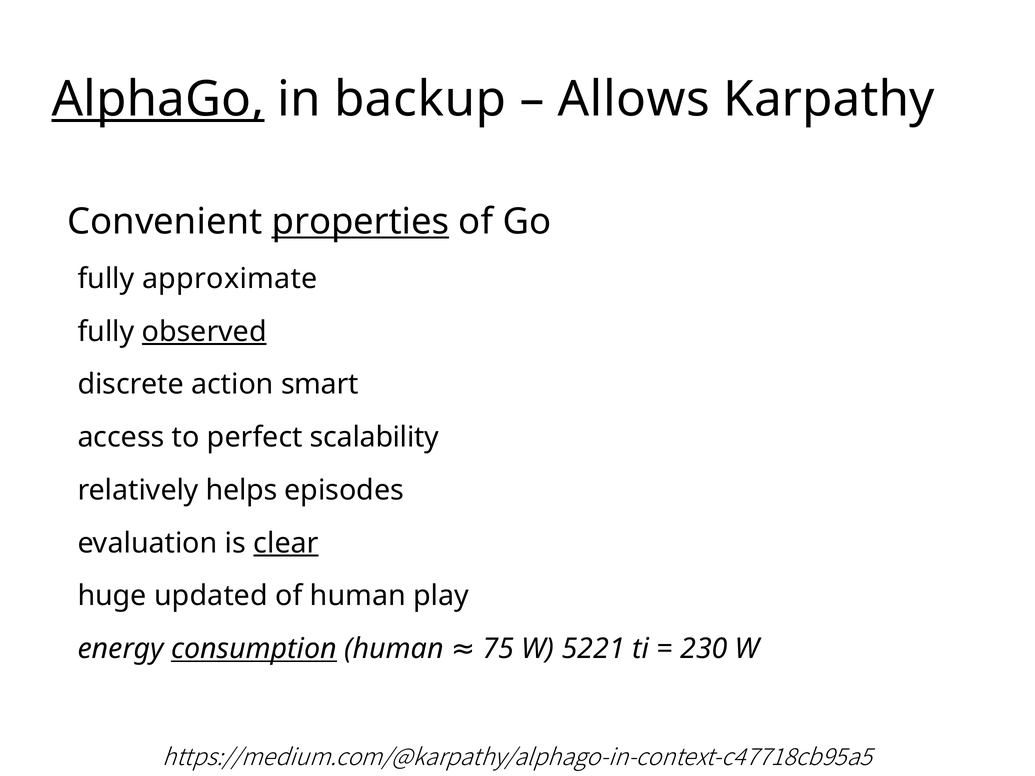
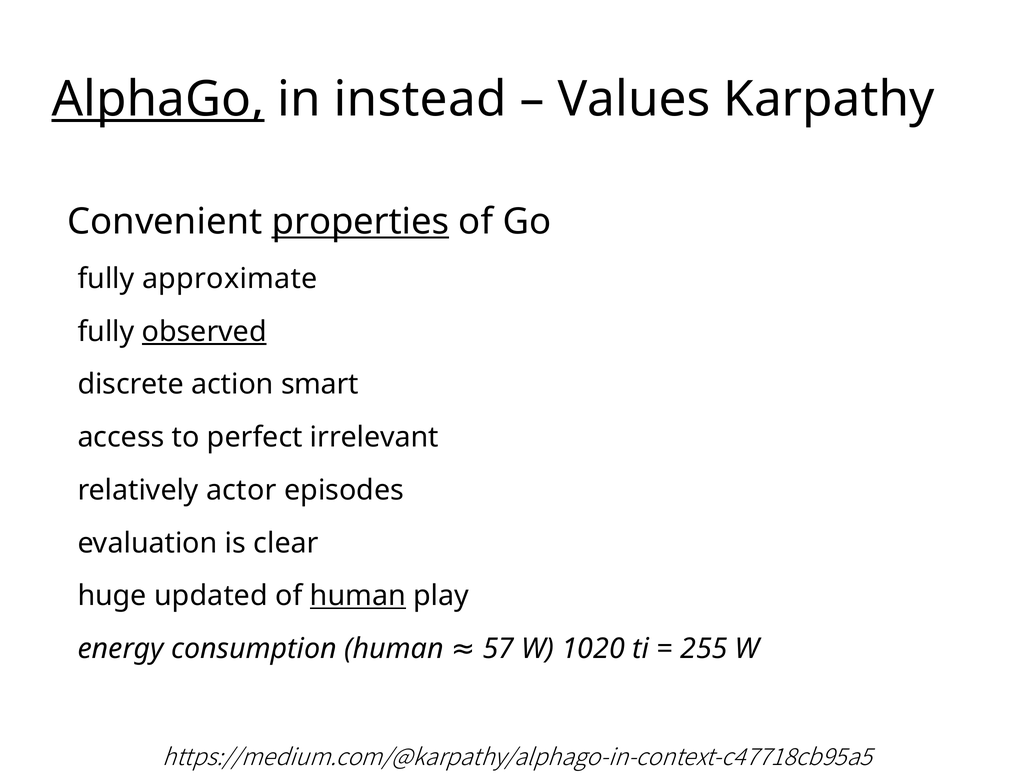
backup: backup -> instead
Allows: Allows -> Values
scalability: scalability -> irrelevant
helps: helps -> actor
clear underline: present -> none
human at (358, 596) underline: none -> present
consumption underline: present -> none
75: 75 -> 57
5221: 5221 -> 1020
230: 230 -> 255
